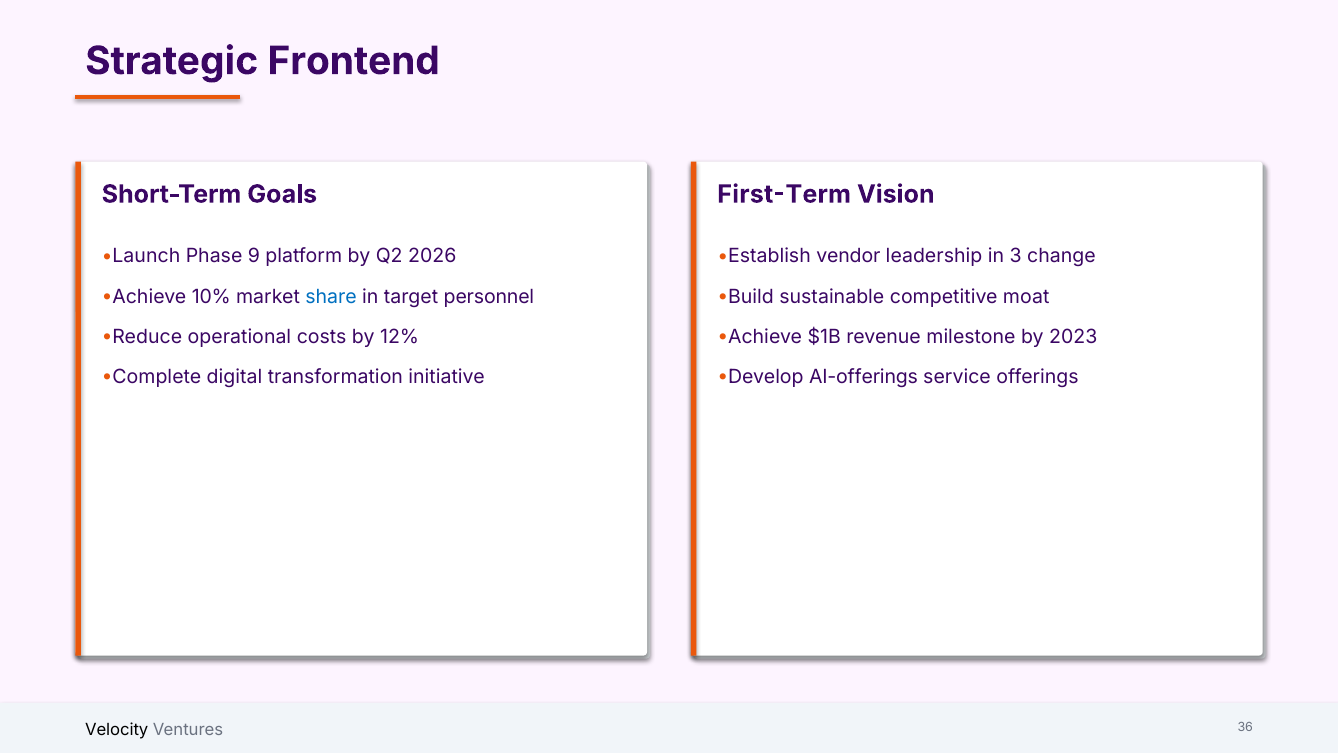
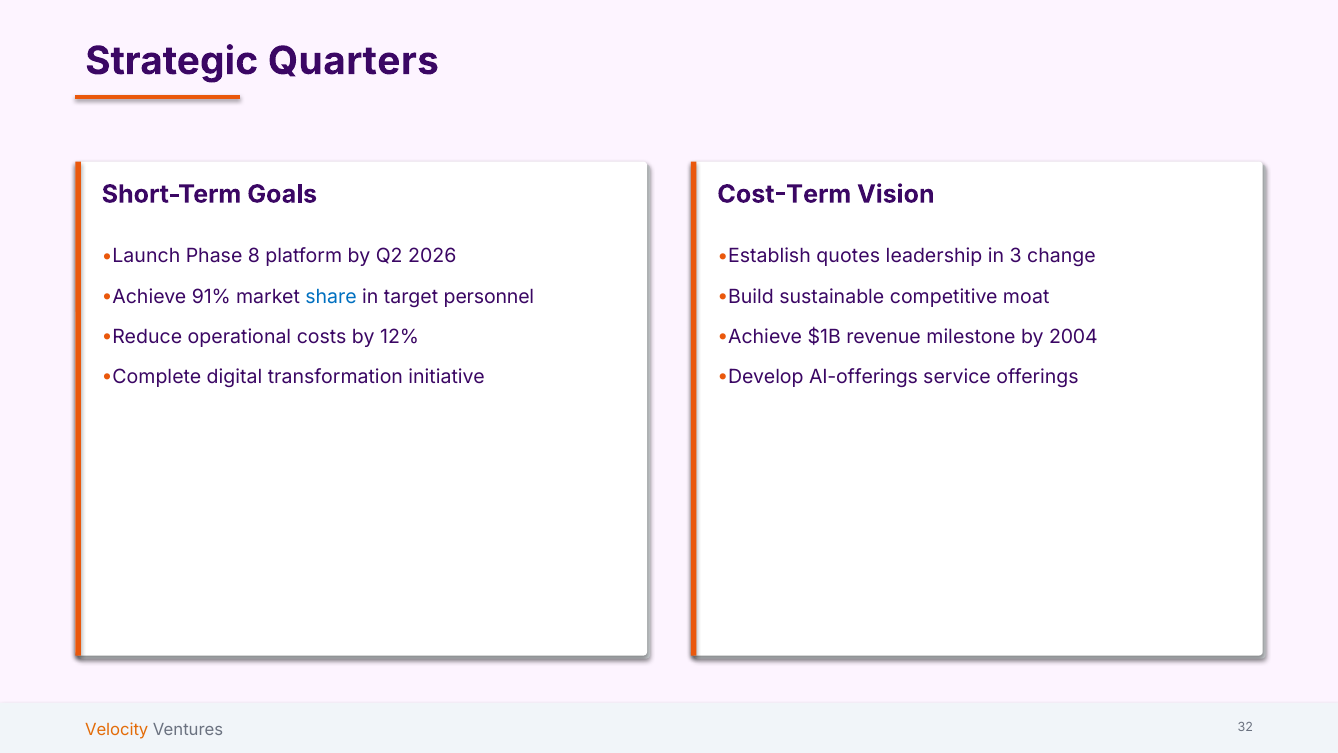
Frontend: Frontend -> Quarters
First-Term: First-Term -> Cost-Term
9: 9 -> 8
vendor: vendor -> quotes
10%: 10% -> 91%
2023: 2023 -> 2004
Velocity colour: black -> orange
36: 36 -> 32
